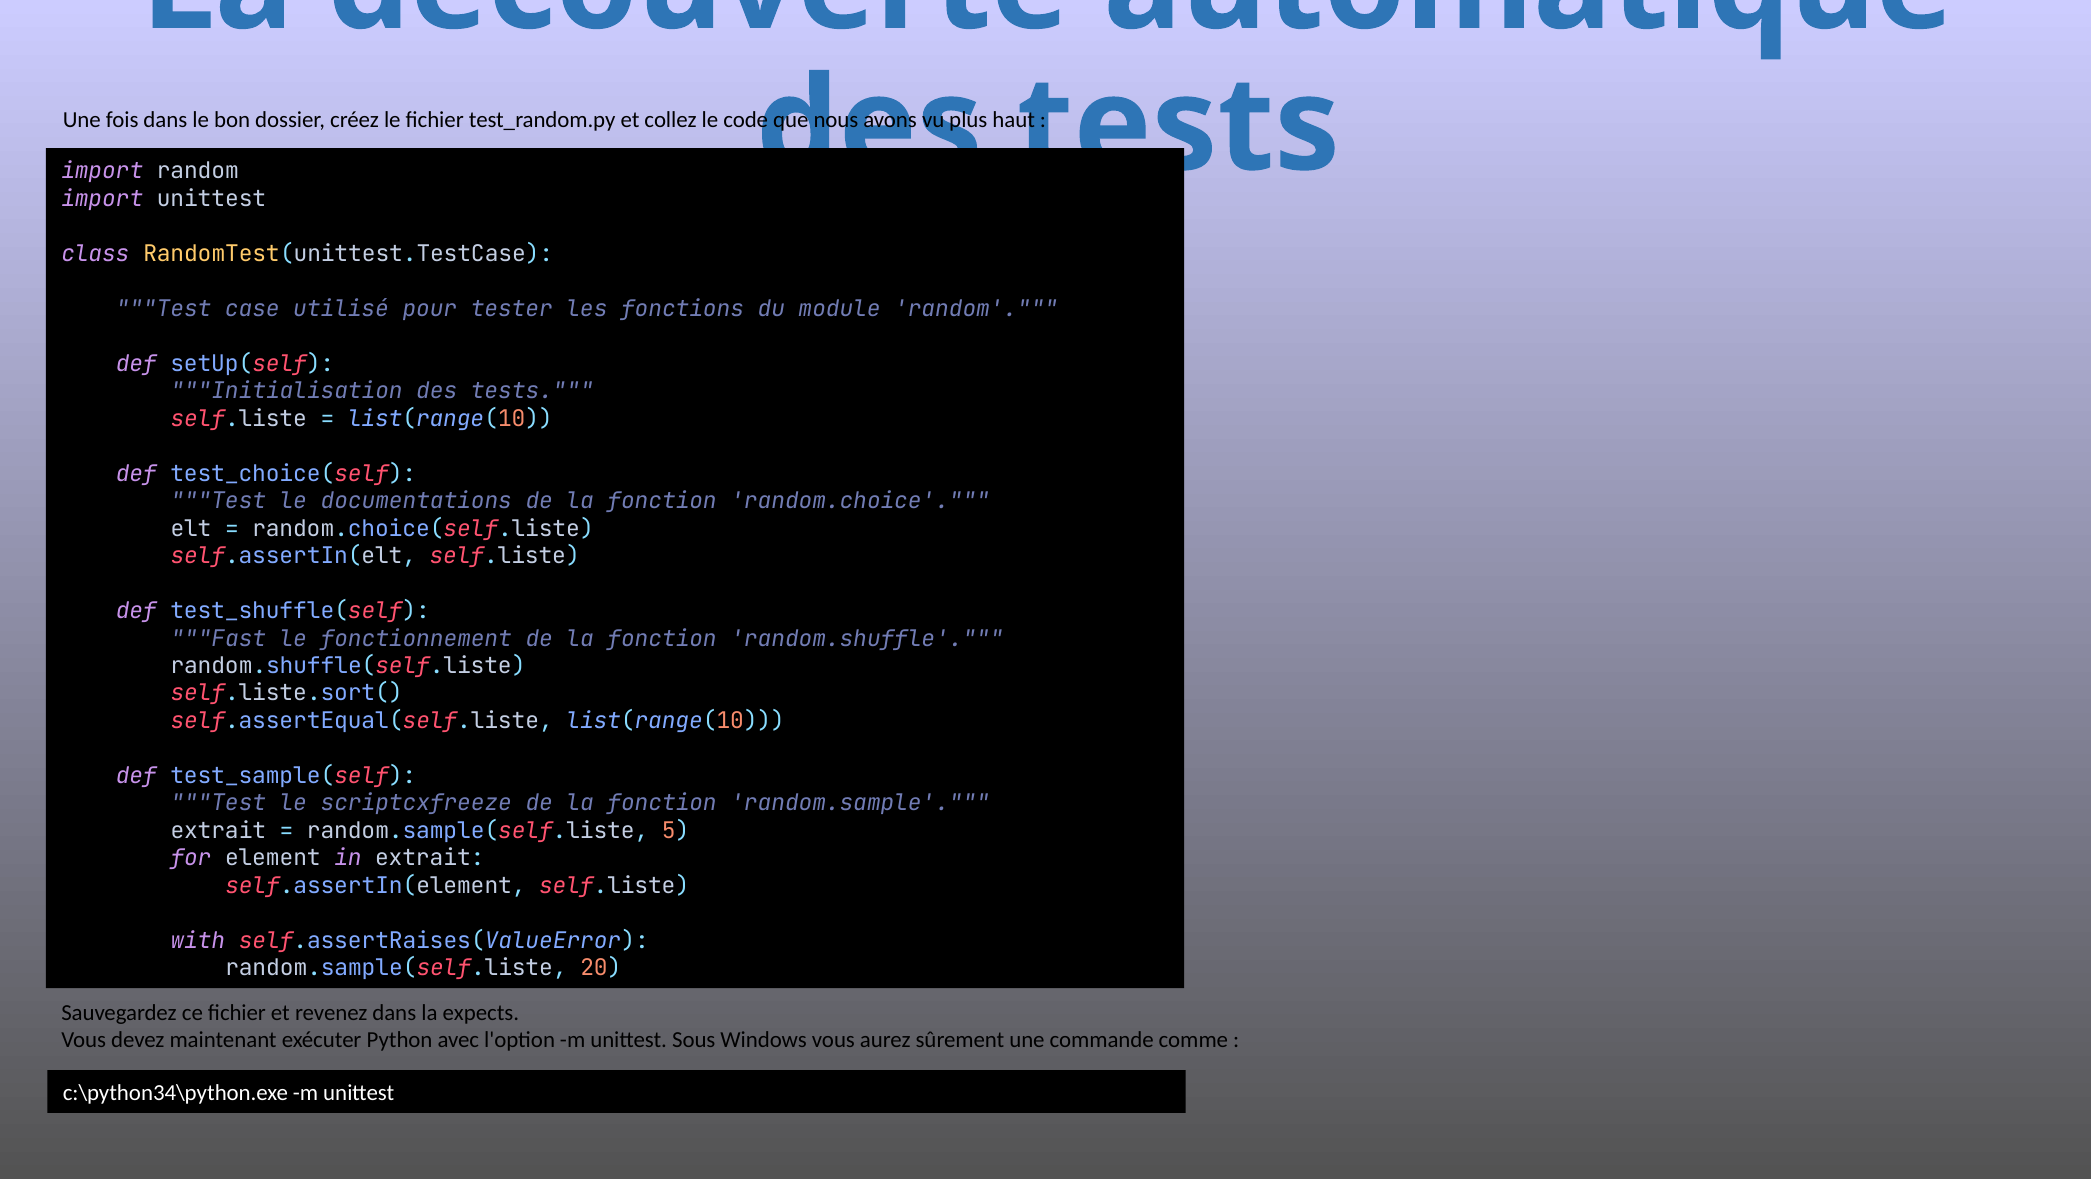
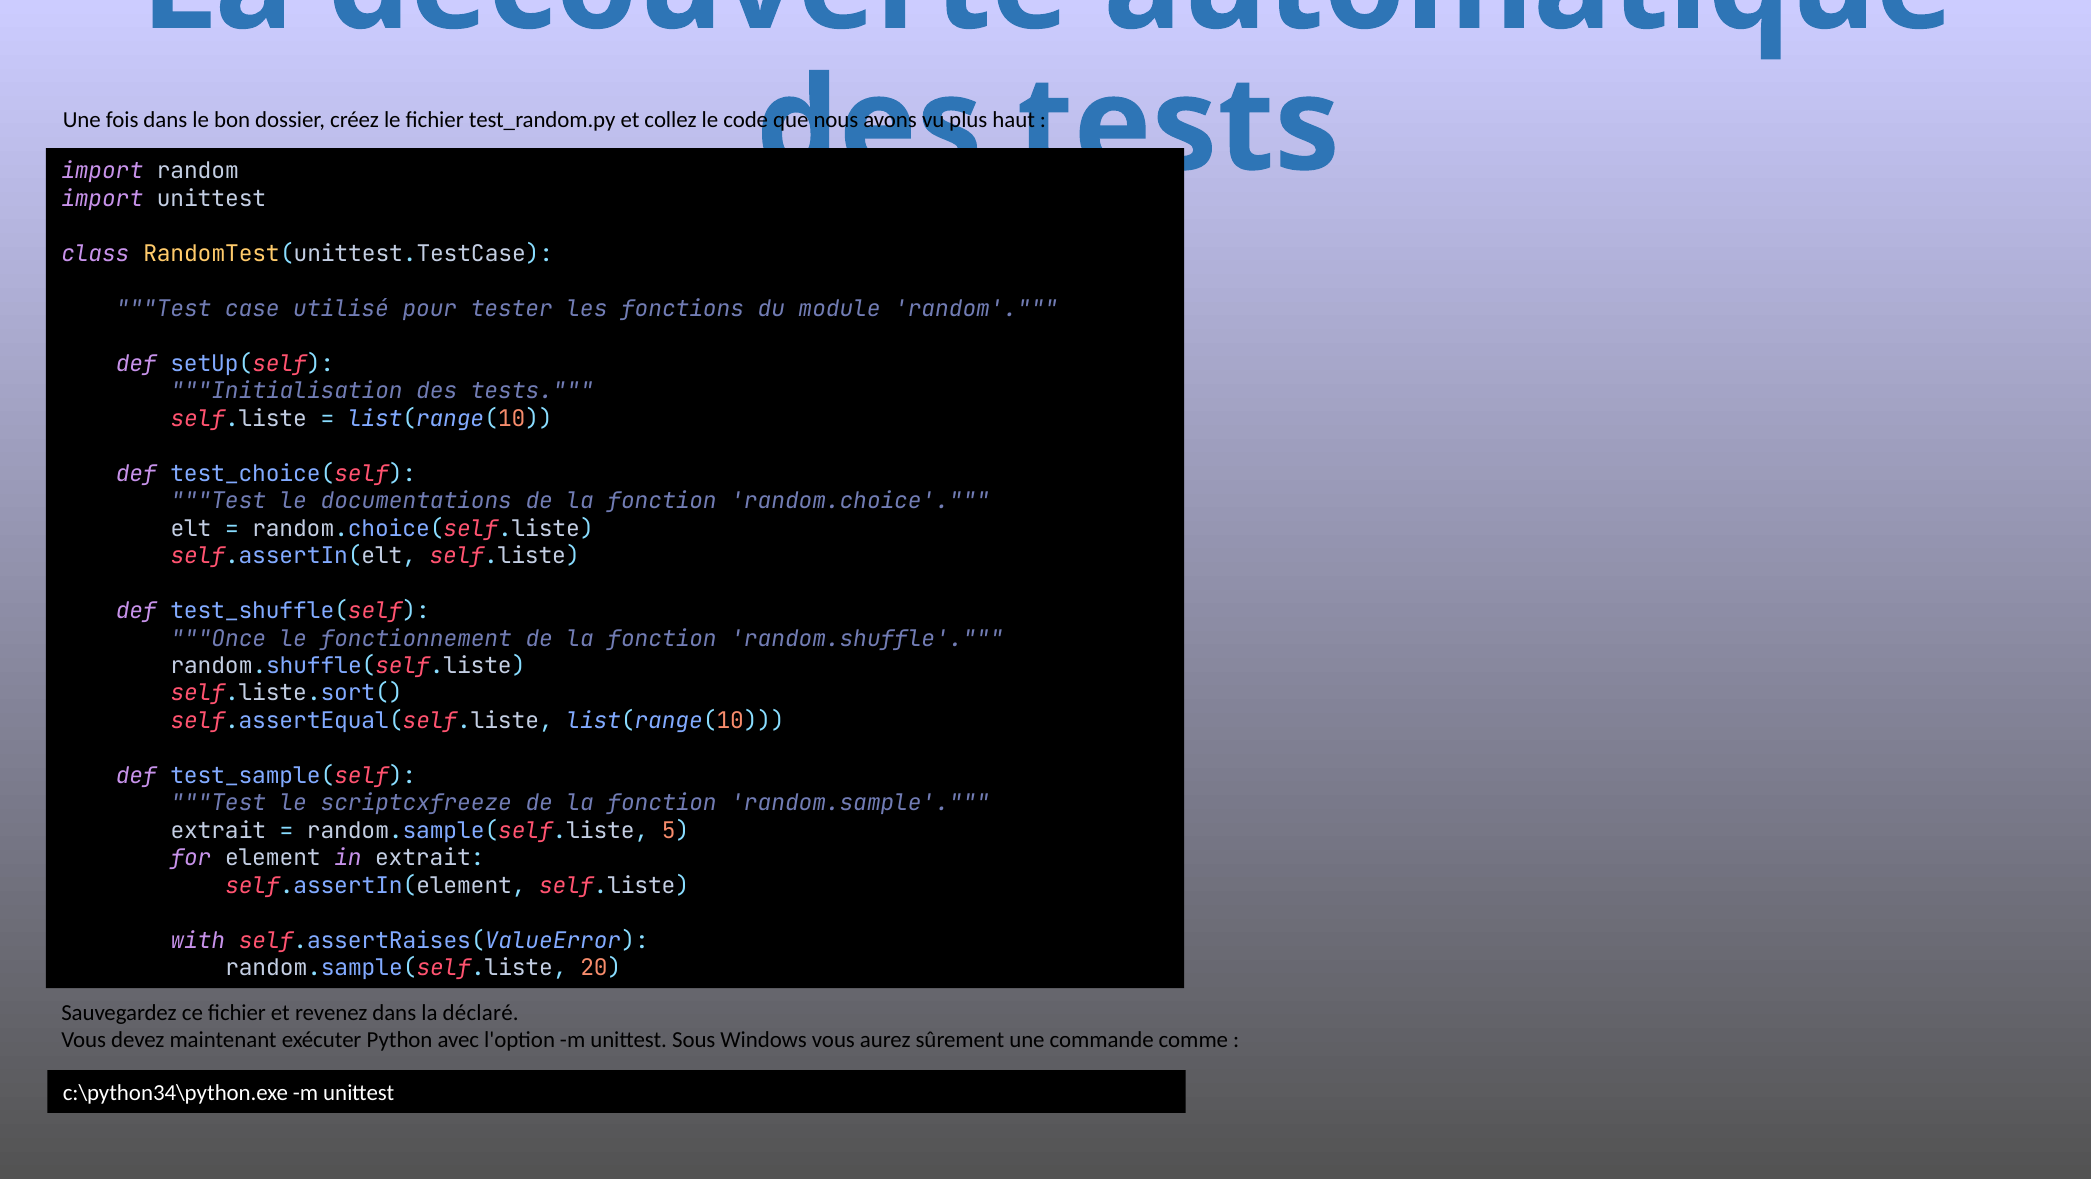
Fast: Fast -> Once
expects: expects -> déclaré
